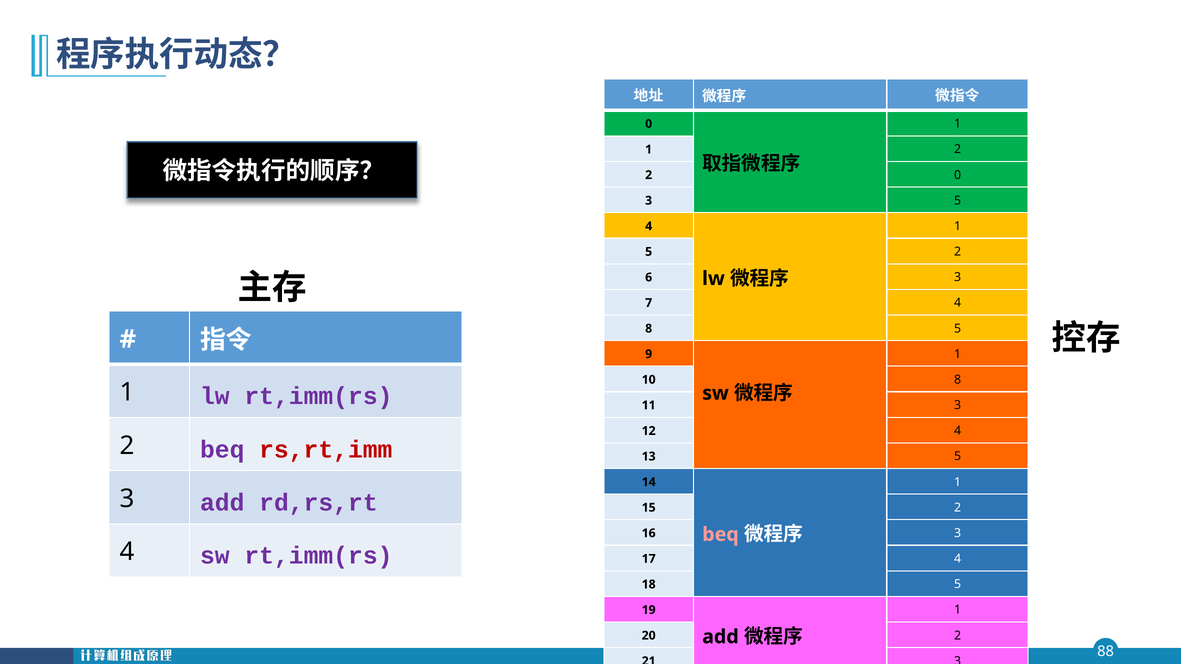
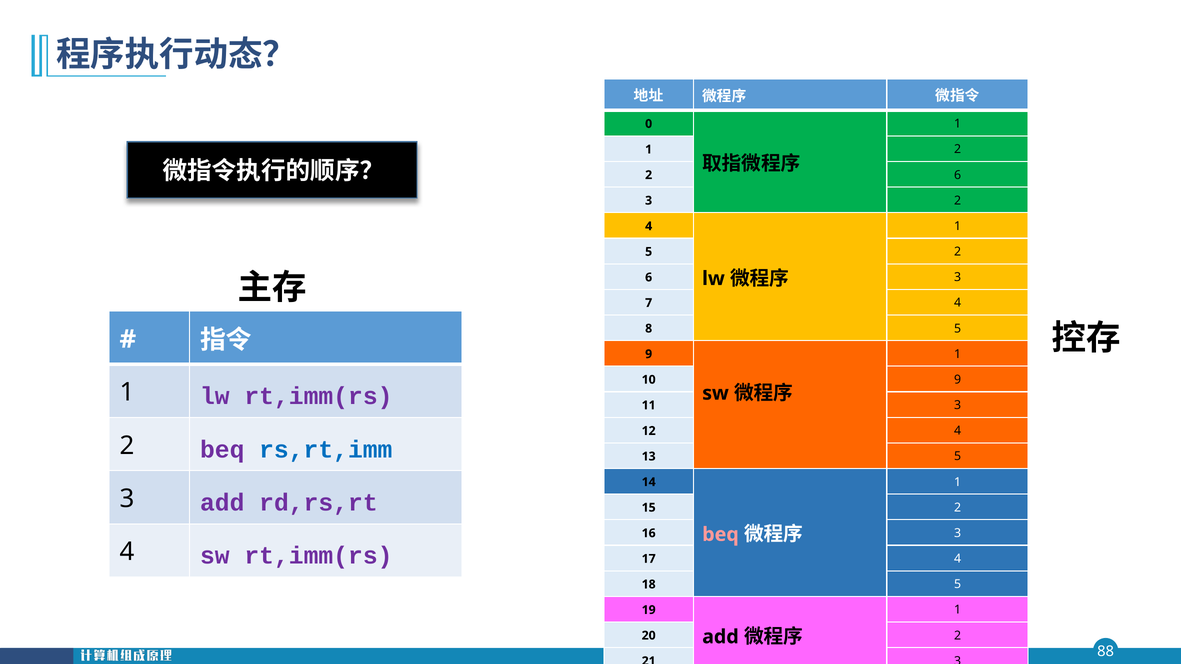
0 at (958, 175): 0 -> 6
3 5: 5 -> 2
10 8: 8 -> 9
rs,rt,imm colour: red -> blue
